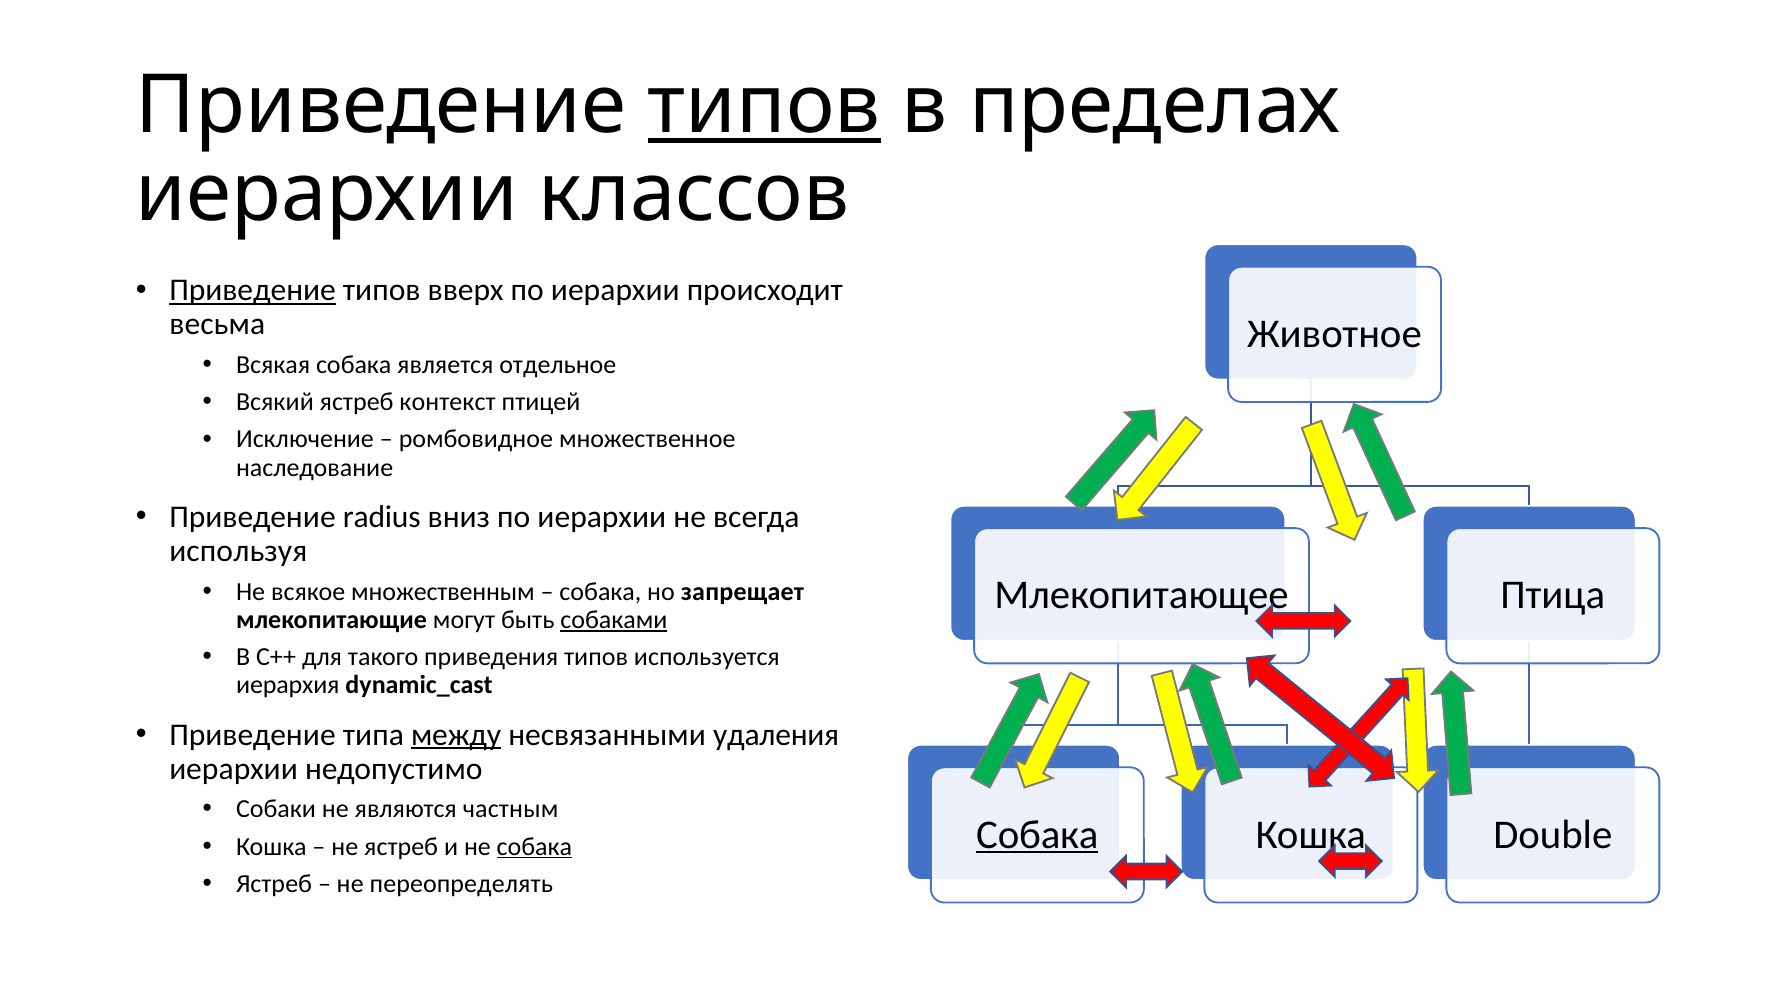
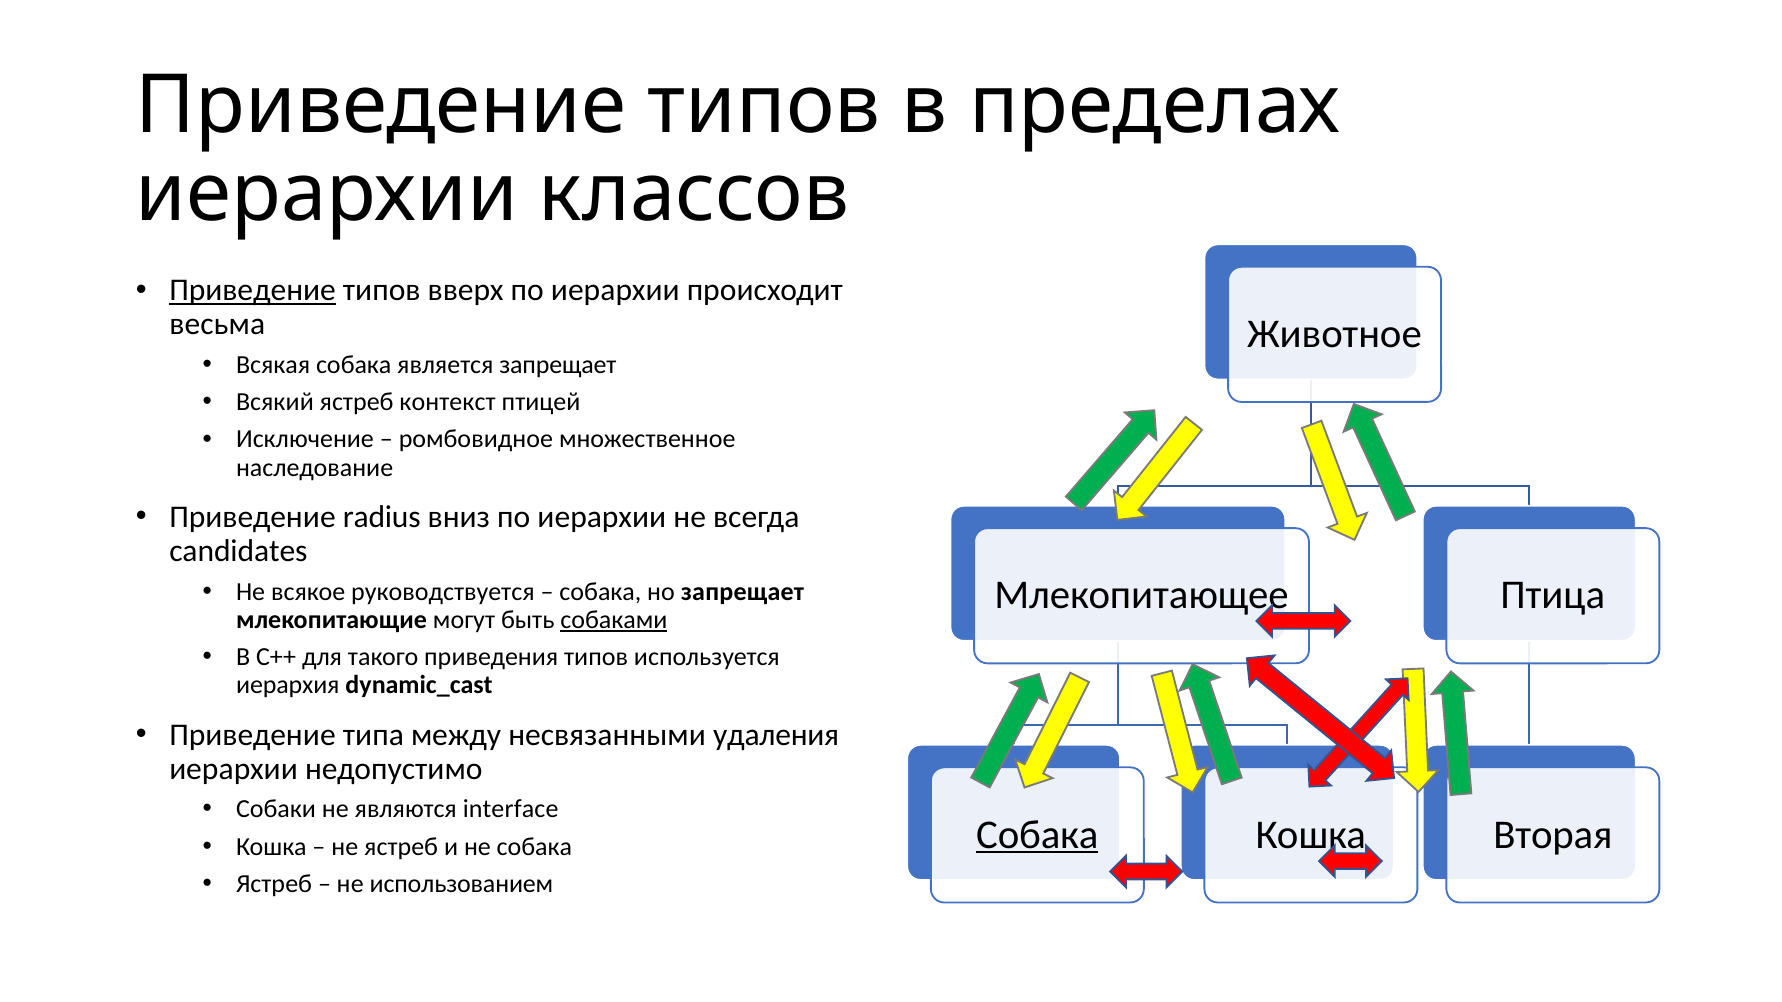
типов at (764, 106) underline: present -> none
является отдельное: отдельное -> запрещает
используя: используя -> candidates
множественным: множественным -> руководствуется
между underline: present -> none
частным: частным -> interface
Double: Double -> Вторая
собака at (534, 847) underline: present -> none
переопределять: переопределять -> использованием
